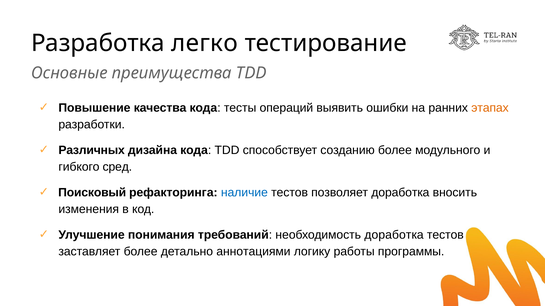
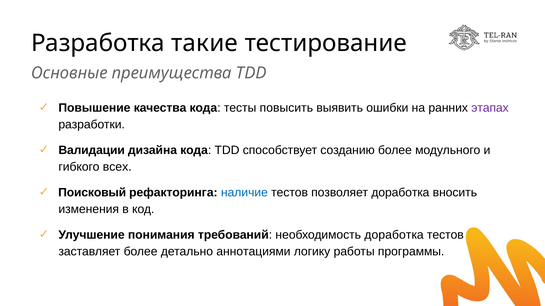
легко: легко -> такие
операций: операций -> повысить
этапах colour: orange -> purple
Различных: Различных -> Валидации
сред: сред -> всех
